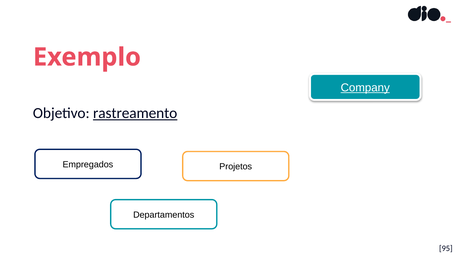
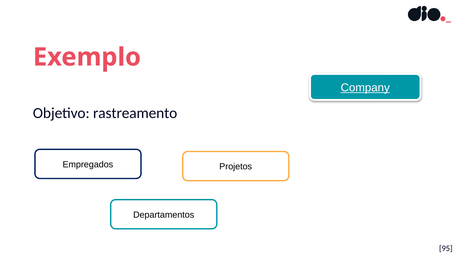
rastreamento underline: present -> none
